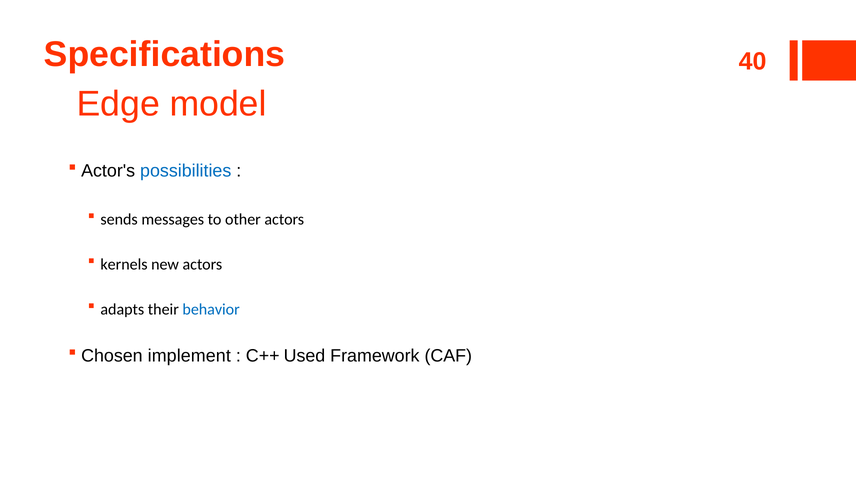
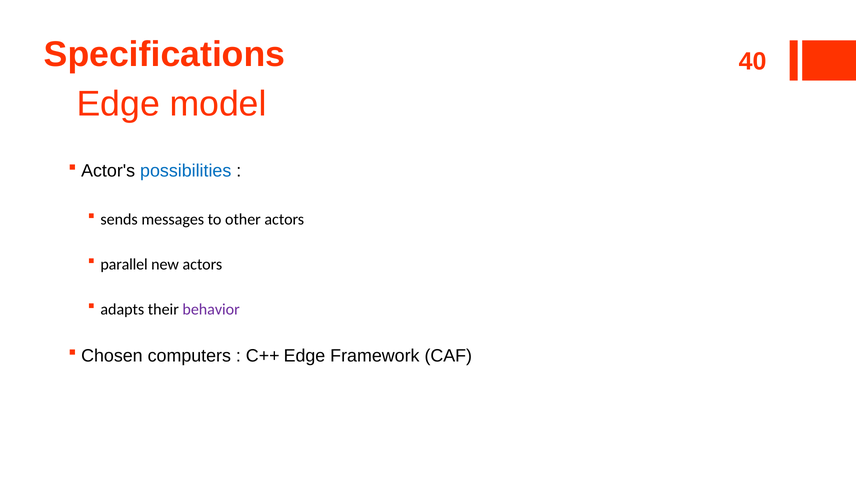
kernels: kernels -> parallel
behavior colour: blue -> purple
implement: implement -> computers
C++ Used: Used -> Edge
